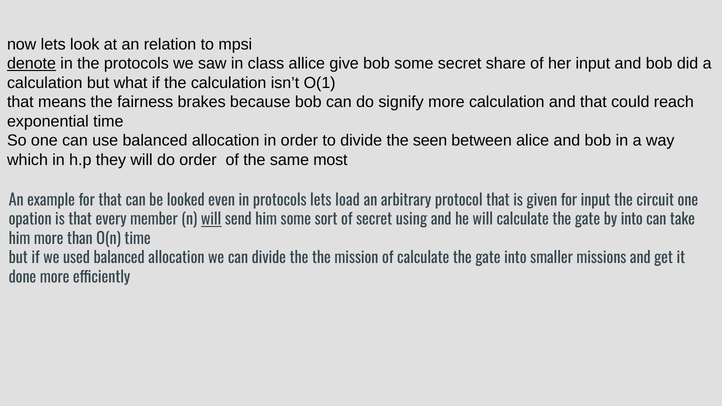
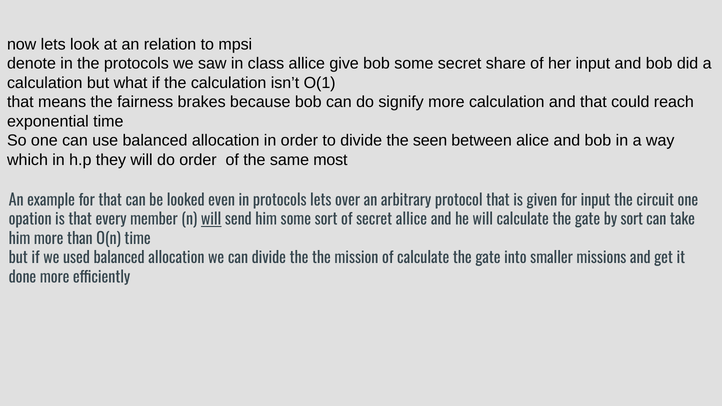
denote underline: present -> none
load: load -> over
secret using: using -> allice
by into: into -> sort
